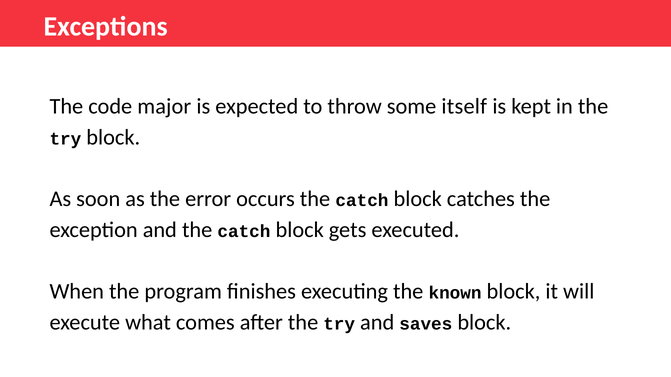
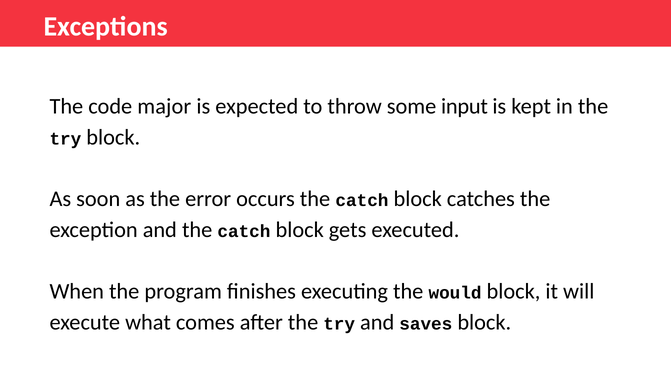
itself: itself -> input
known: known -> would
